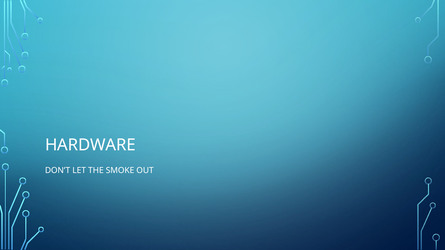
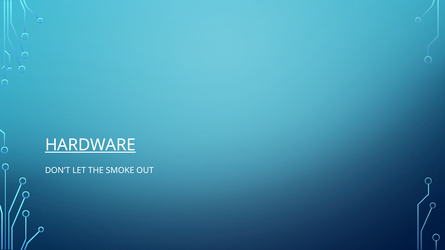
HARDWARE underline: none -> present
